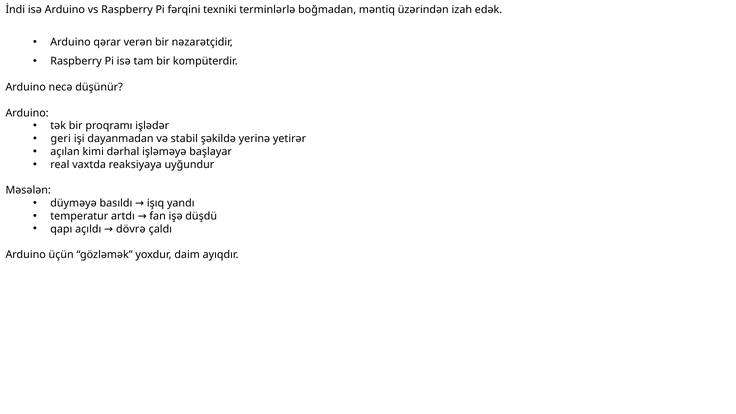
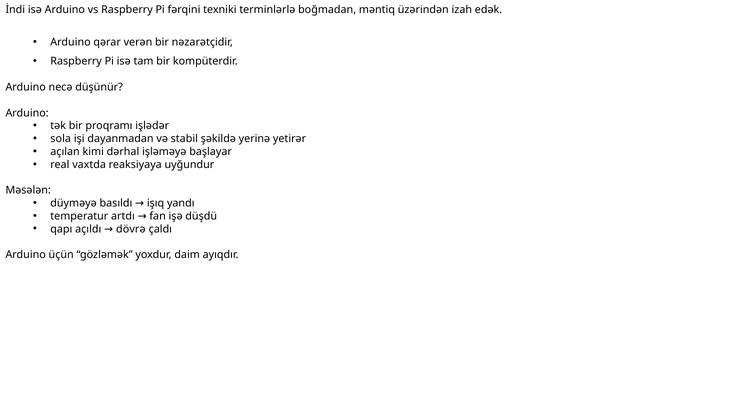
geri: geri -> sola
